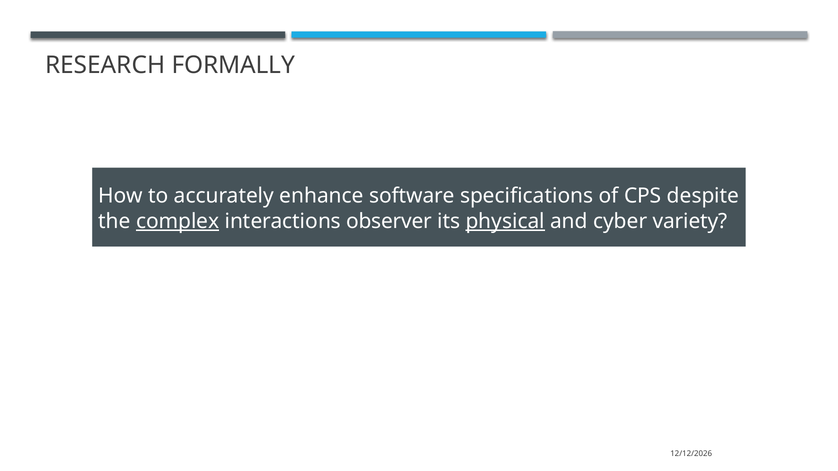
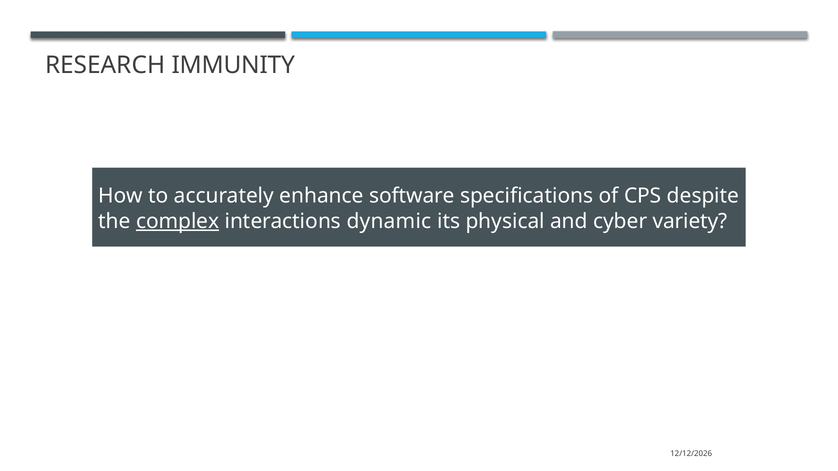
FORMALLY: FORMALLY -> IMMUNITY
observer: observer -> dynamic
physical underline: present -> none
